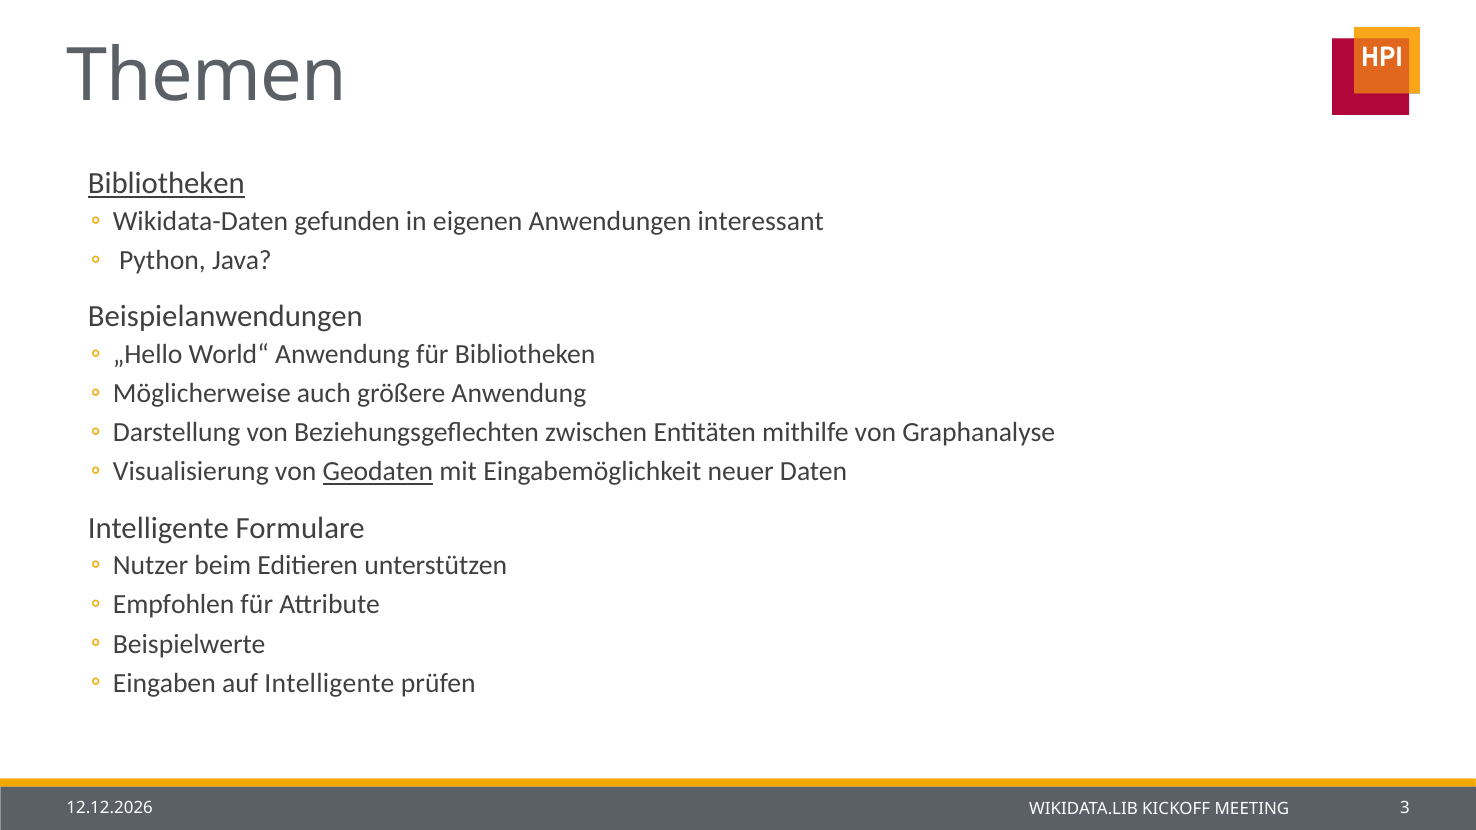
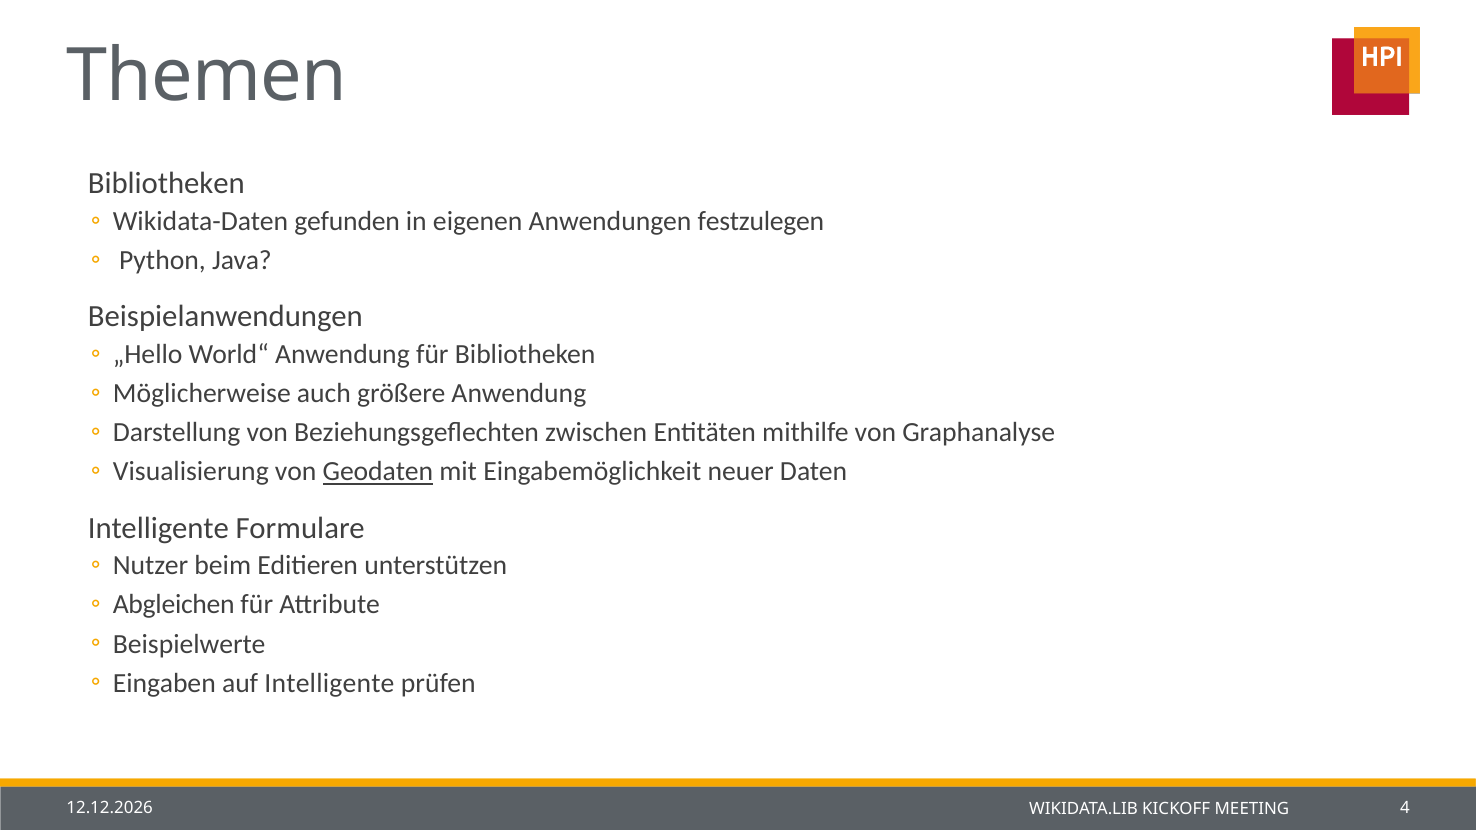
Bibliotheken at (166, 184) underline: present -> none
interessant: interessant -> festzulegen
Empfohlen: Empfohlen -> Abgleichen
3: 3 -> 4
